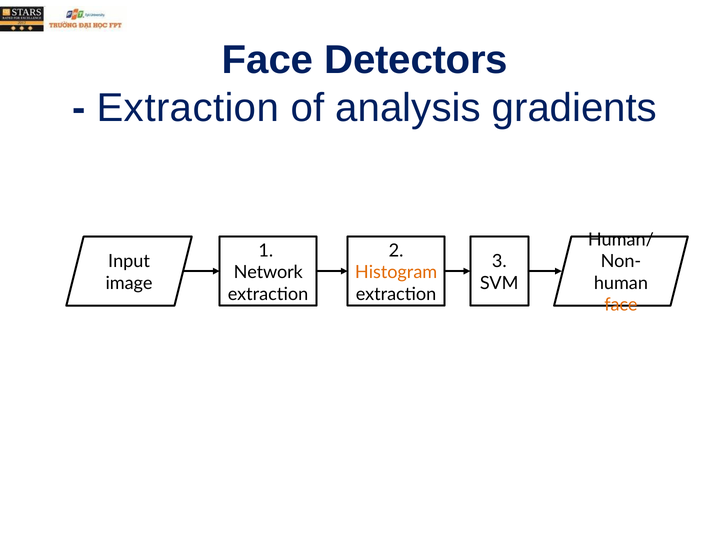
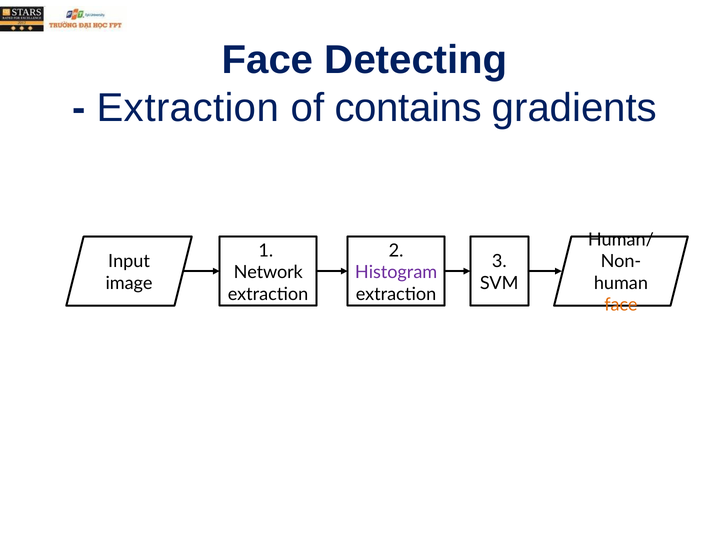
Detectors: Detectors -> Detecting
analysis: analysis -> contains
Histogram colour: orange -> purple
